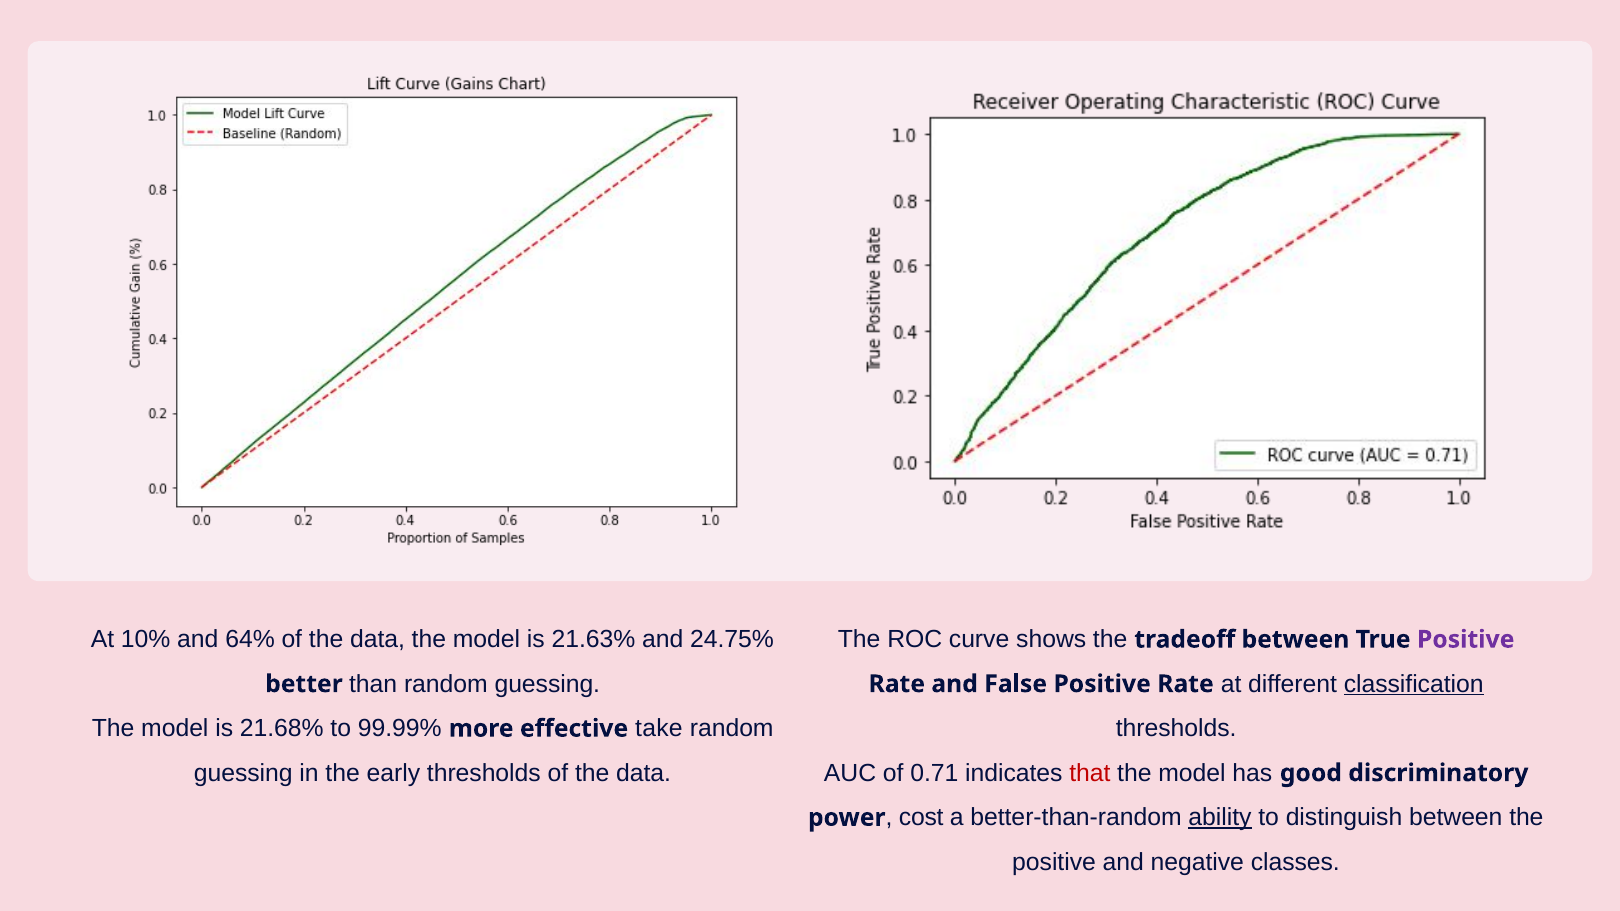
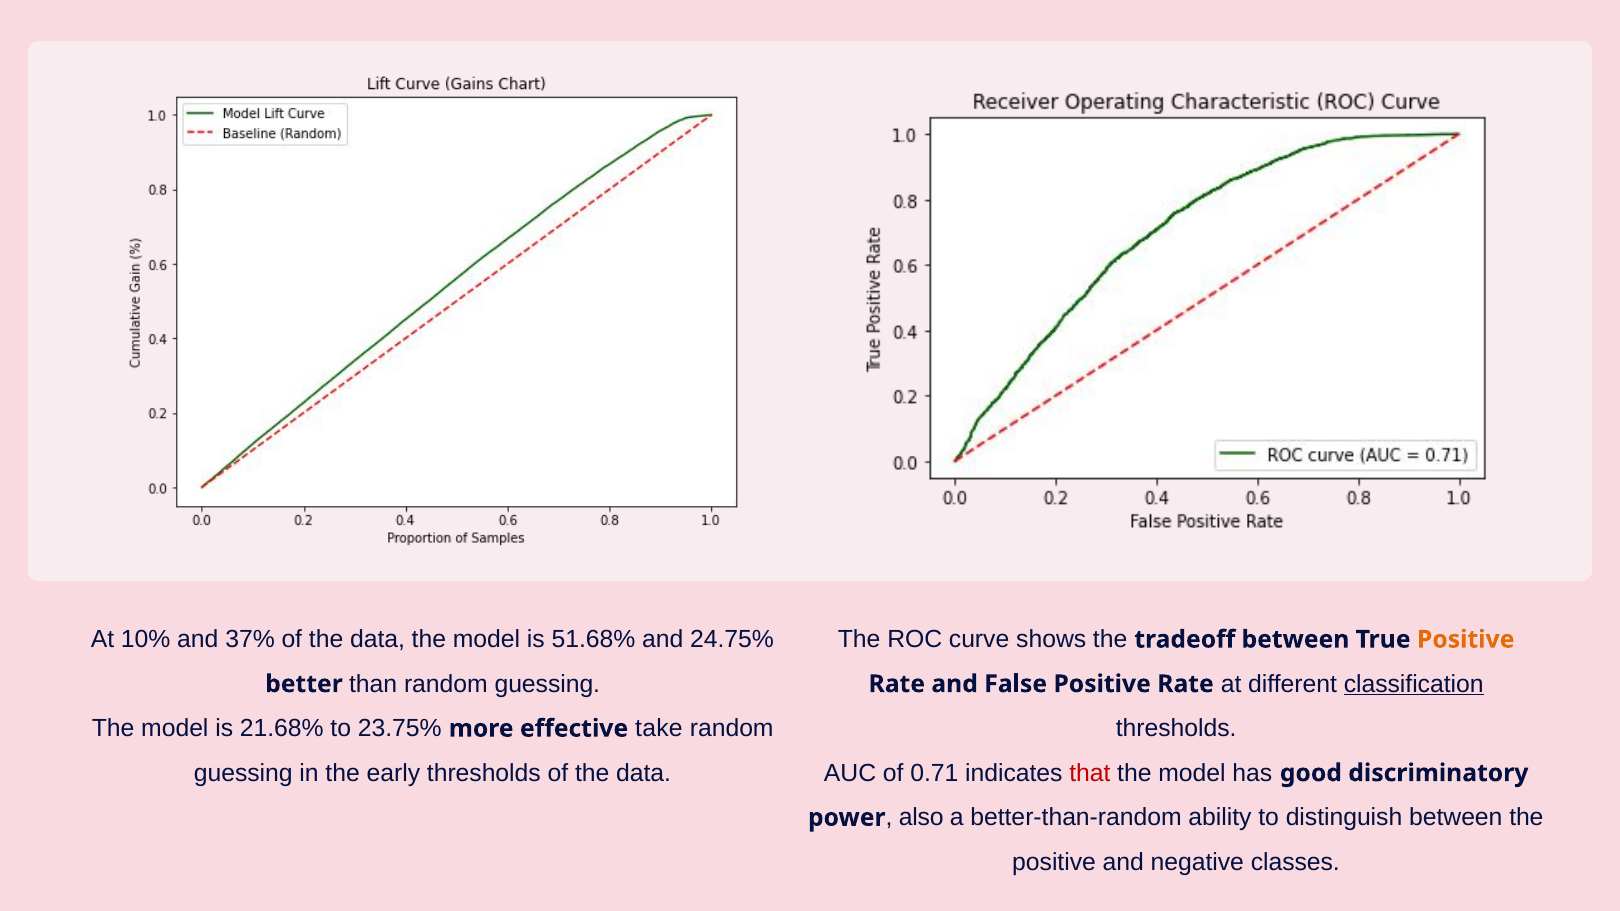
64%: 64% -> 37%
21.63%: 21.63% -> 51.68%
Positive at (1466, 640) colour: purple -> orange
99.99%: 99.99% -> 23.75%
cost: cost -> also
ability underline: present -> none
